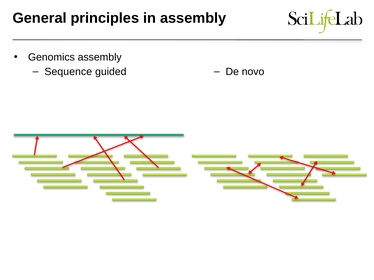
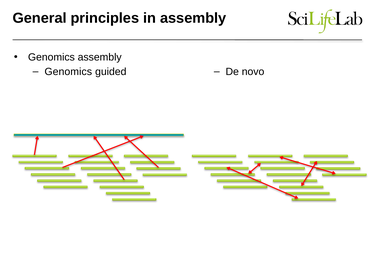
Sequence at (68, 72): Sequence -> Genomics
